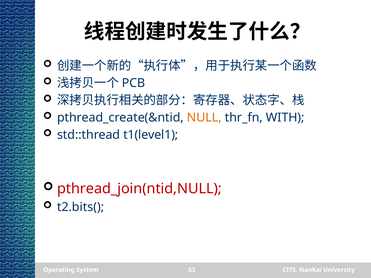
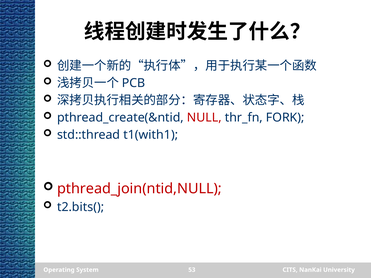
NULL colour: orange -> red
WITH: WITH -> FORK
t1(level1: t1(level1 -> t1(with1
